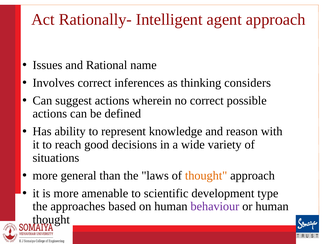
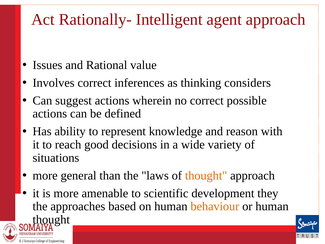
name: name -> value
type: type -> they
behaviour colour: purple -> orange
